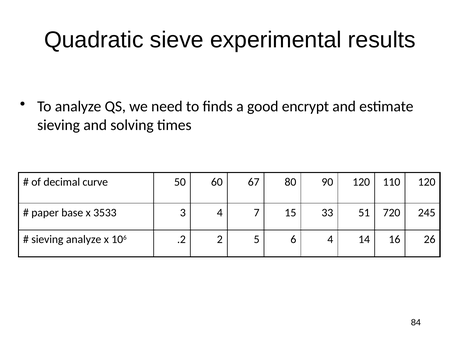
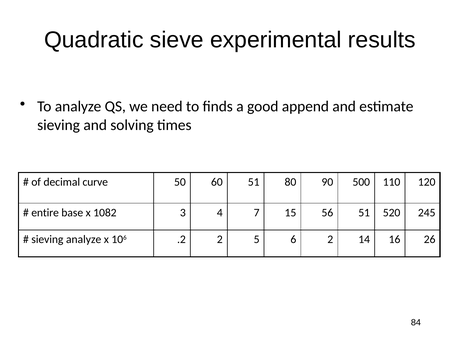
encrypt: encrypt -> append
60 67: 67 -> 51
90 120: 120 -> 500
paper: paper -> entire
3533: 3533 -> 1082
33: 33 -> 56
720: 720 -> 520
6 4: 4 -> 2
